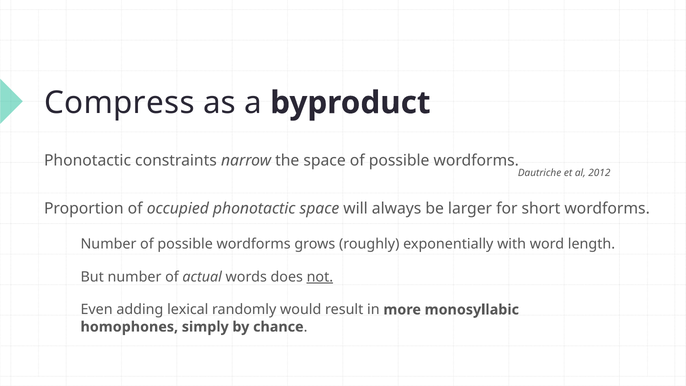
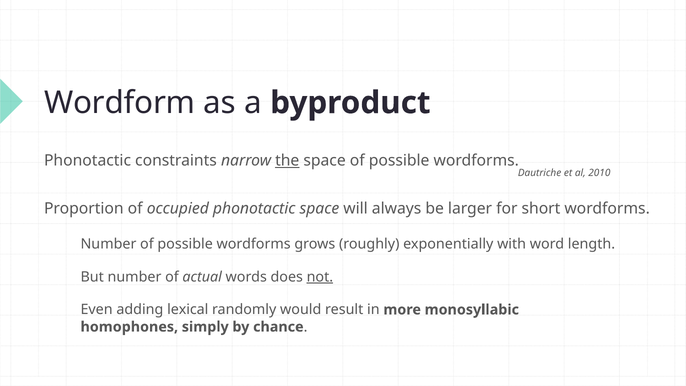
Compress: Compress -> Wordform
the underline: none -> present
2012: 2012 -> 2010
